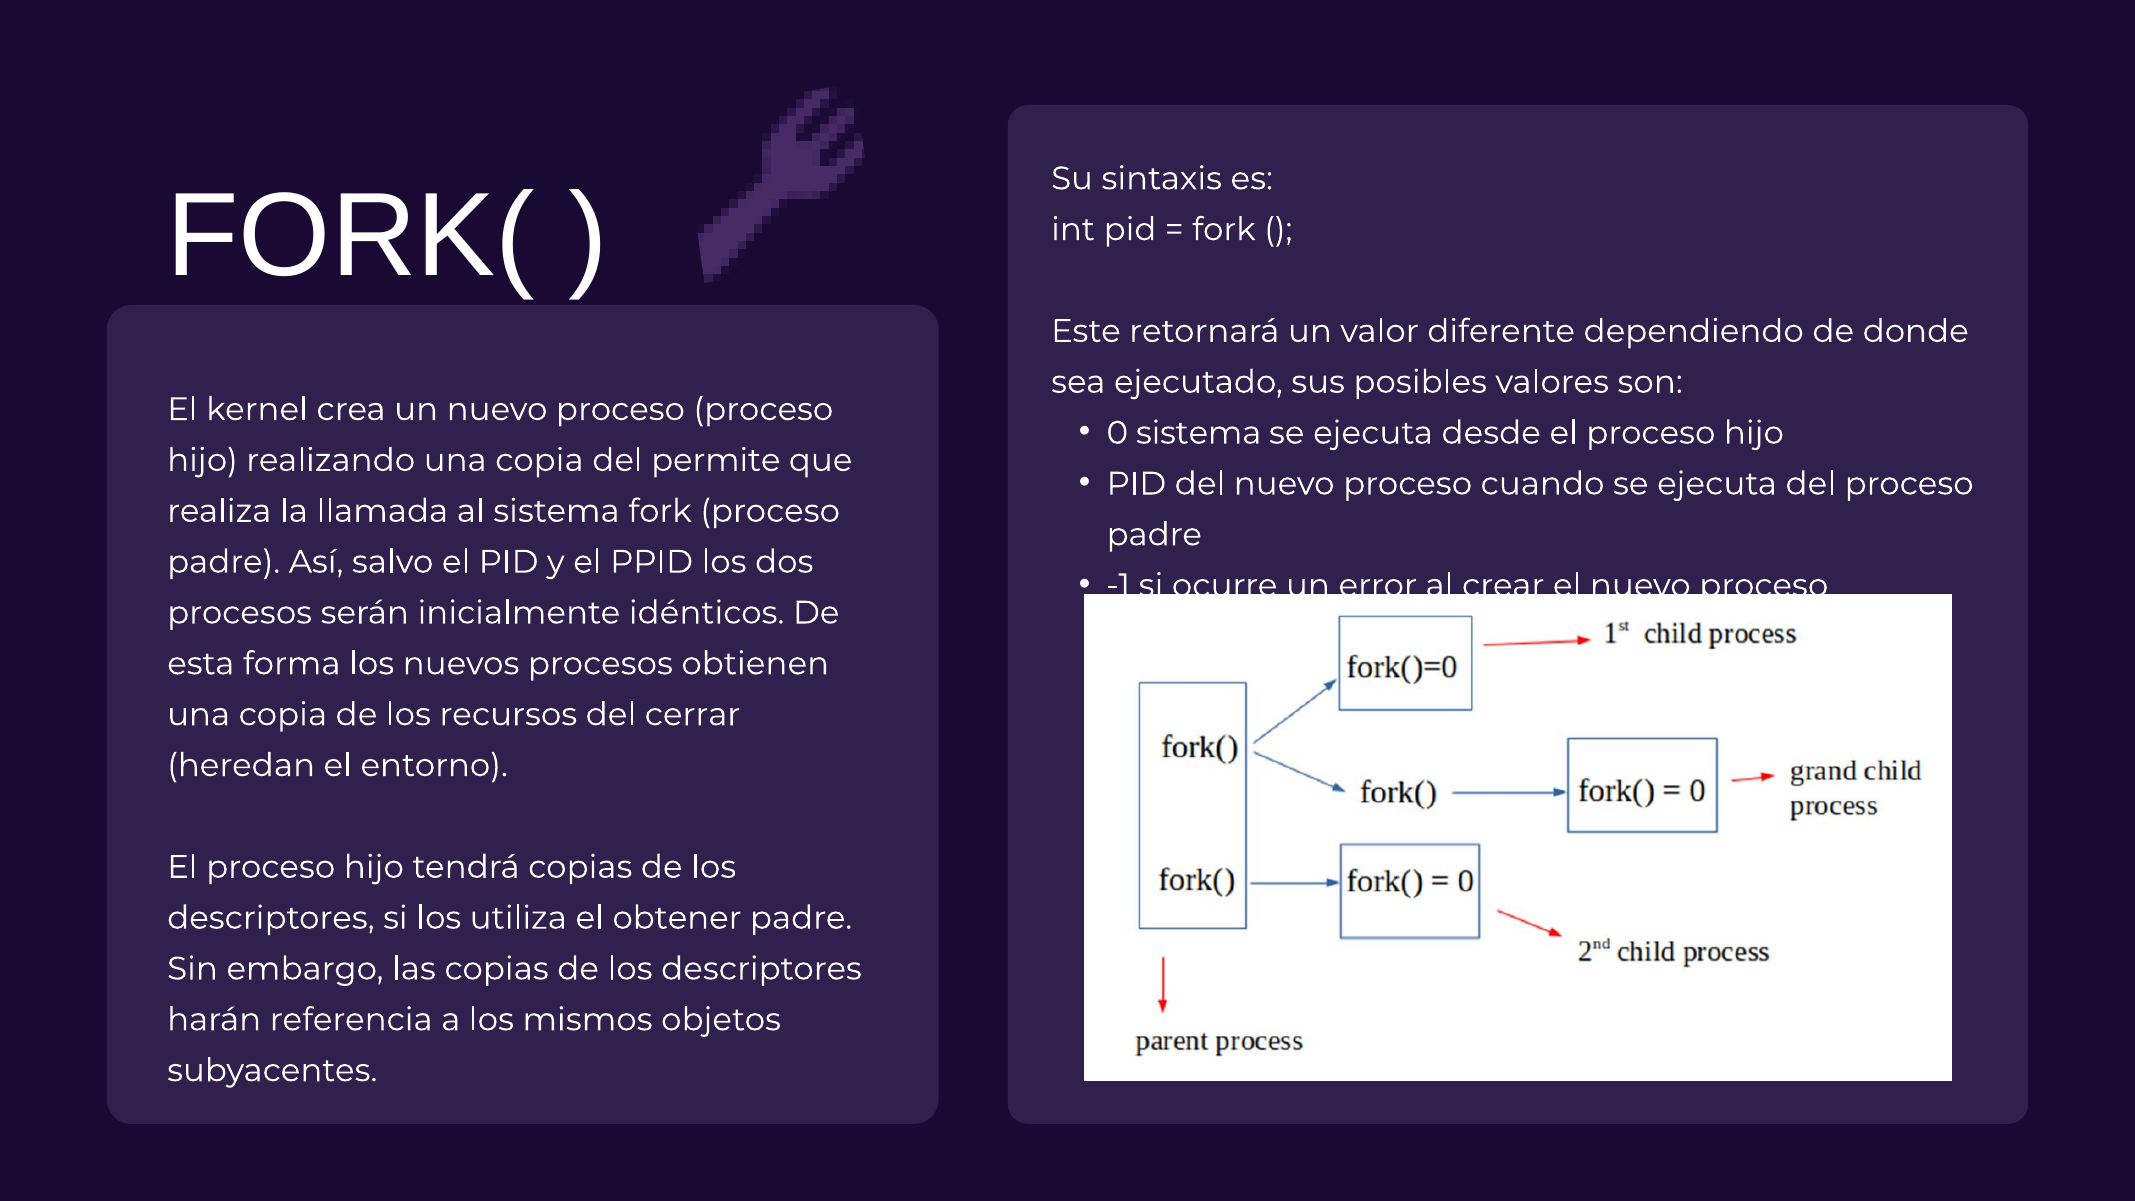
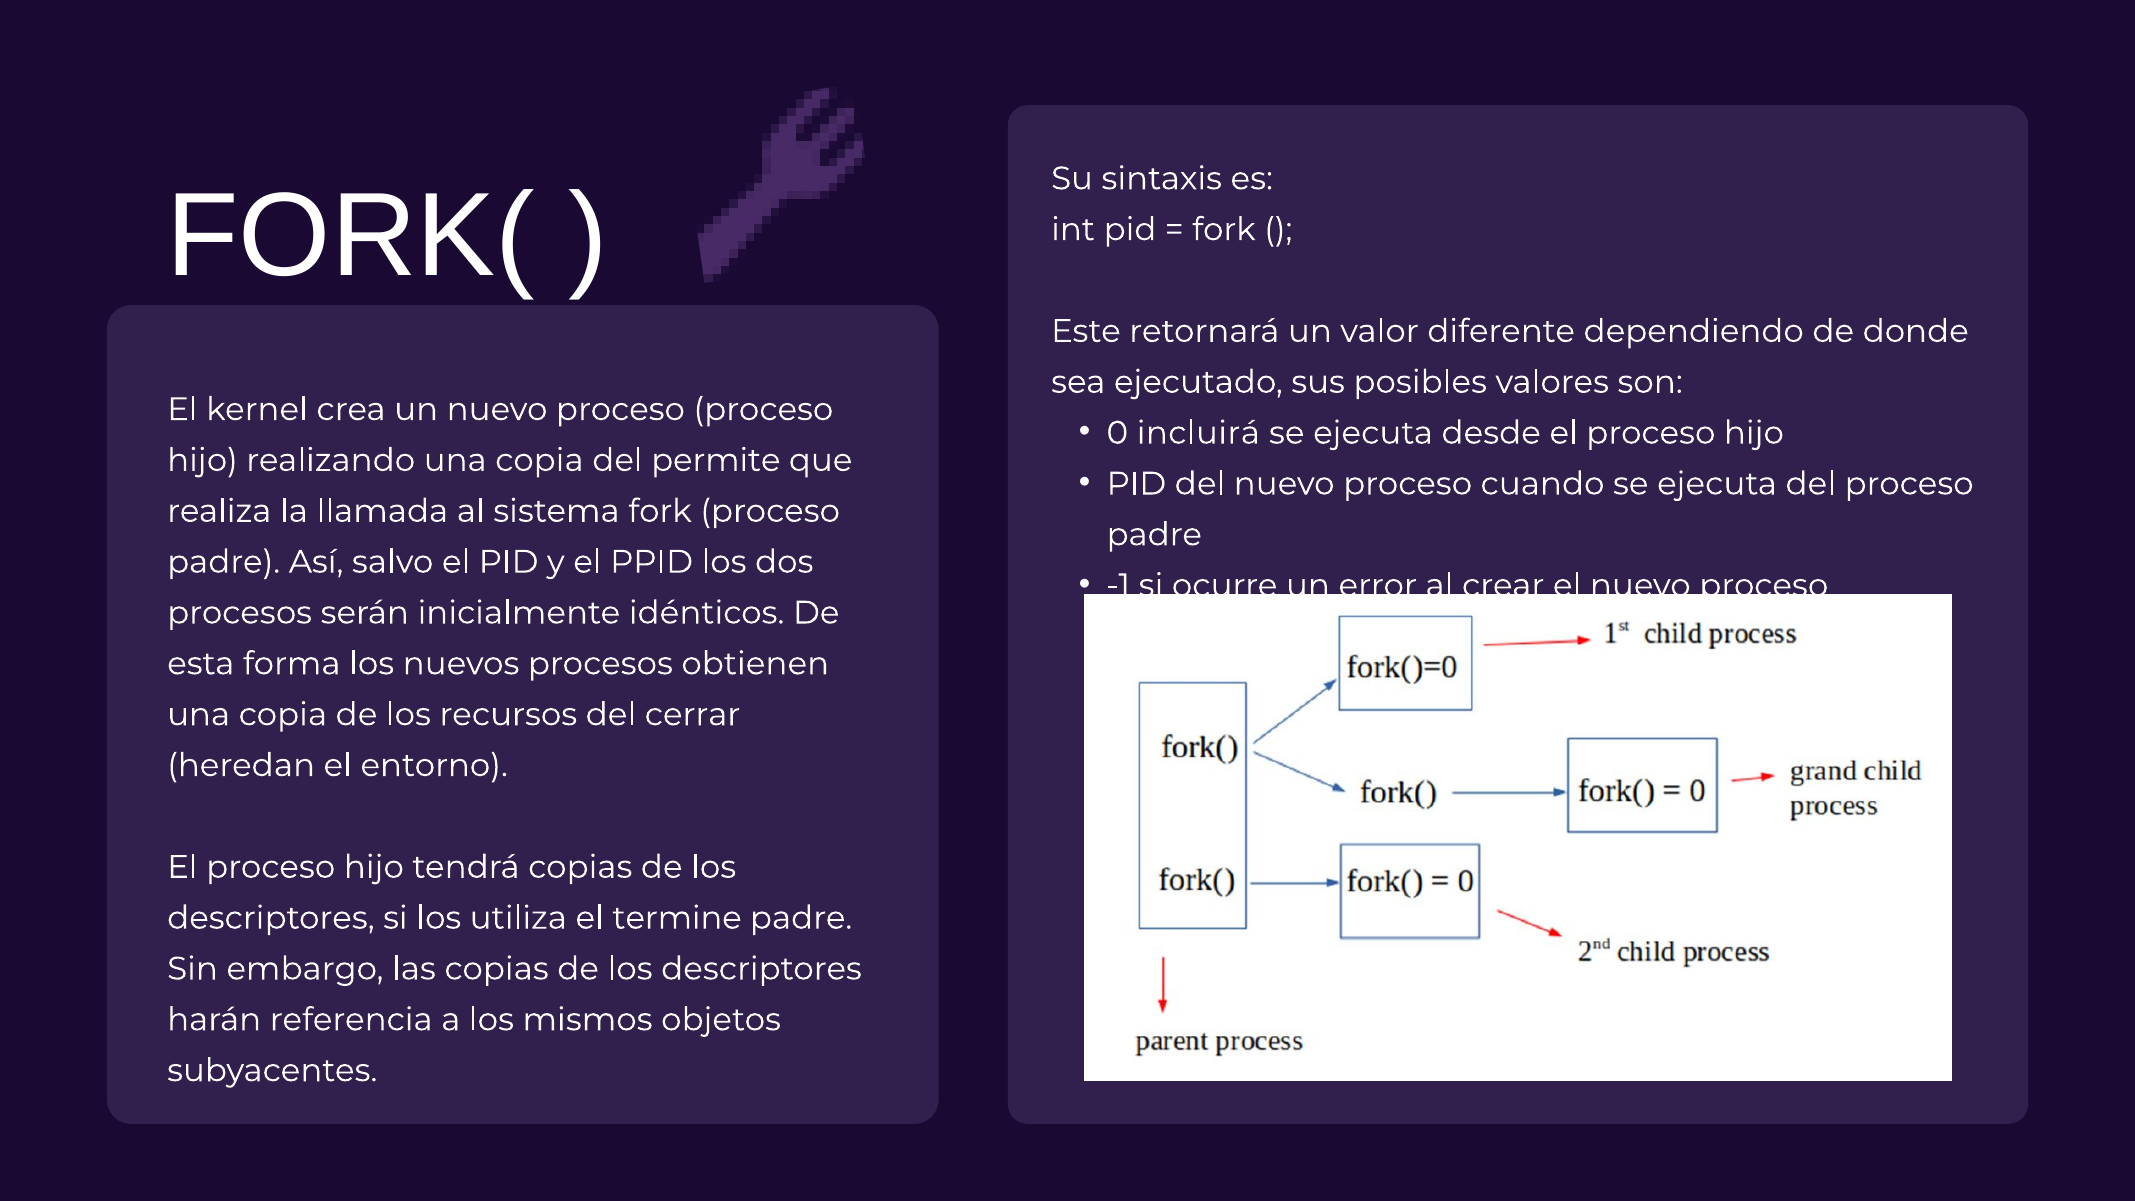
0 sistema: sistema -> incluirá
obtener: obtener -> termine
